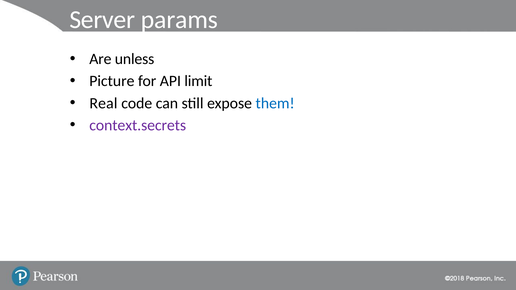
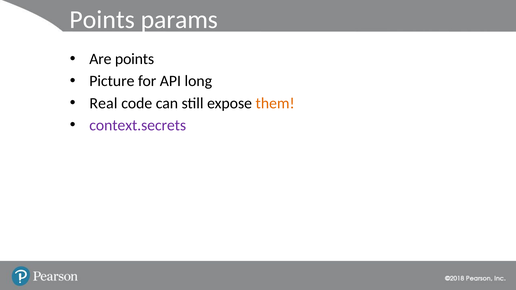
Server at (102, 20): Server -> Points
Are unless: unless -> points
limit: limit -> long
them colour: blue -> orange
